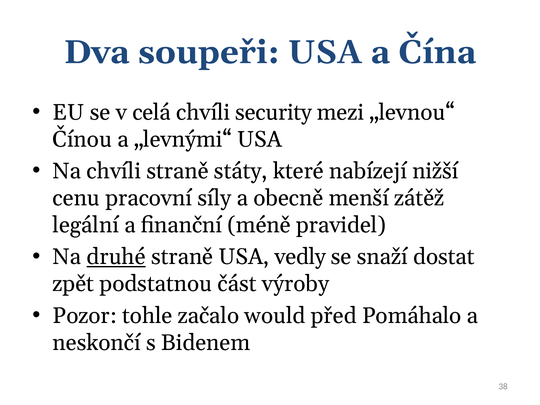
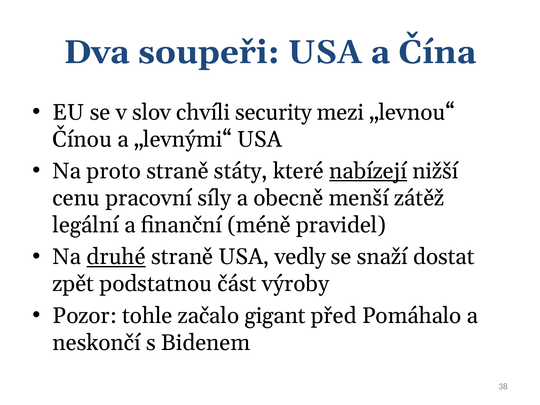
celá: celá -> slov
Na chvíli: chvíli -> proto
nabízejí underline: none -> present
would: would -> gigant
